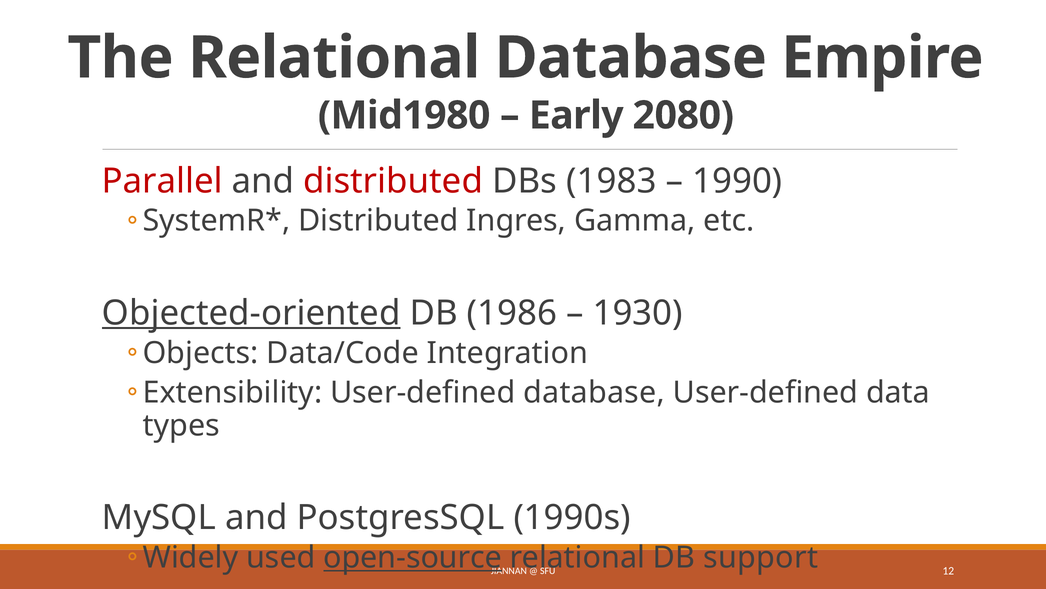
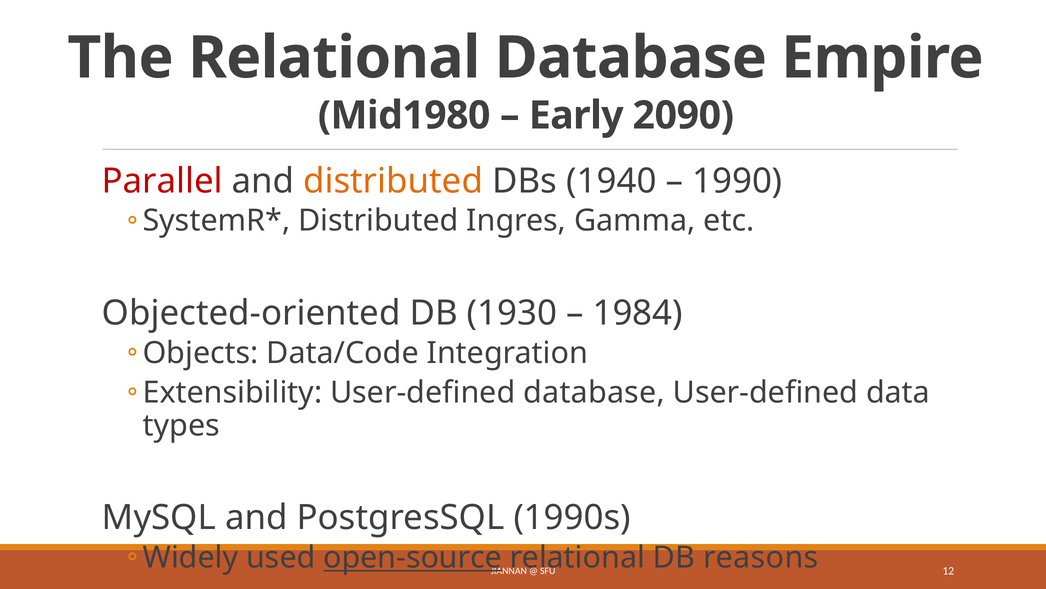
2080: 2080 -> 2090
distributed at (393, 181) colour: red -> orange
1983: 1983 -> 1940
Objected-oriented underline: present -> none
1986: 1986 -> 1930
1930: 1930 -> 1984
support: support -> reasons
